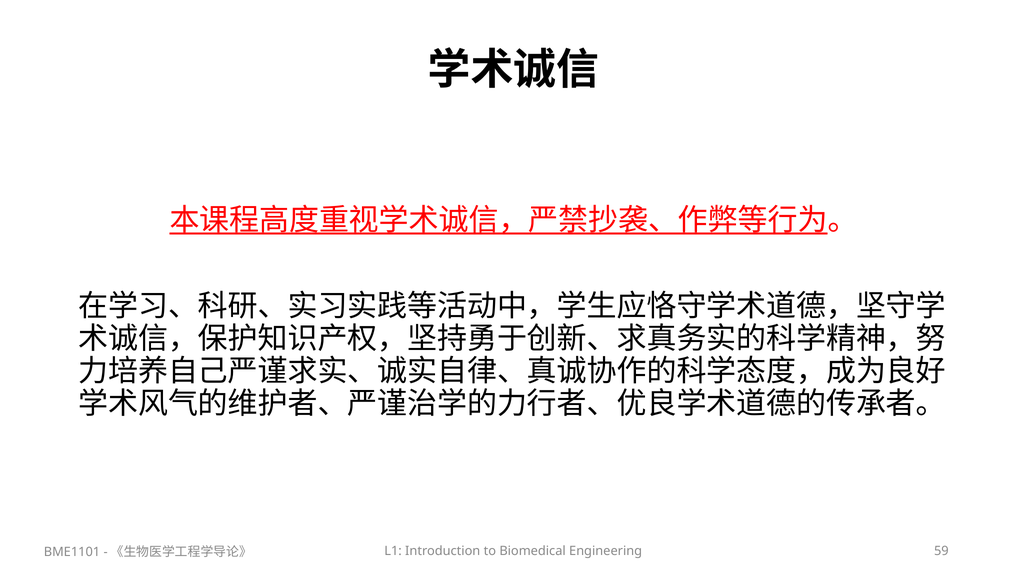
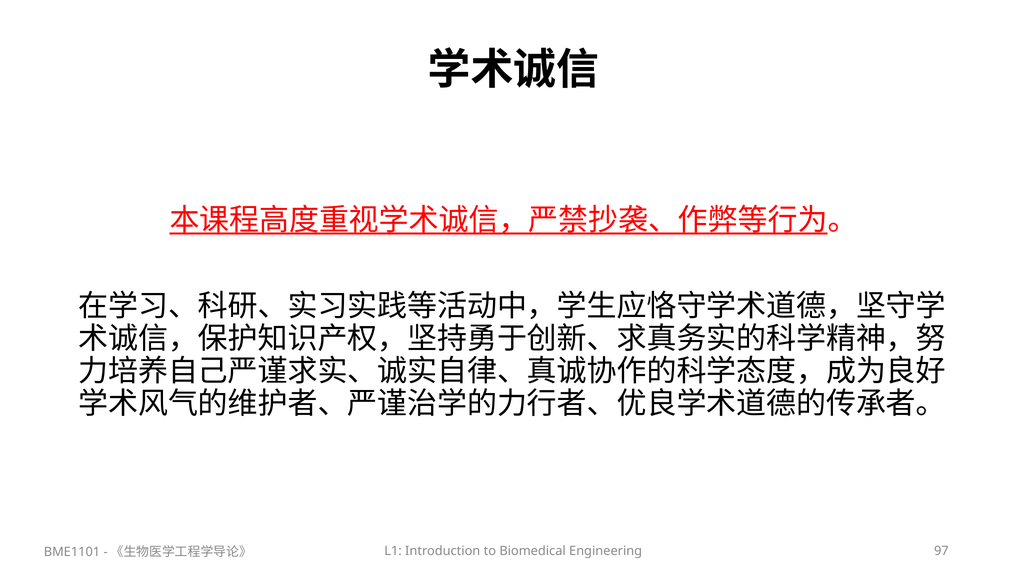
59: 59 -> 97
